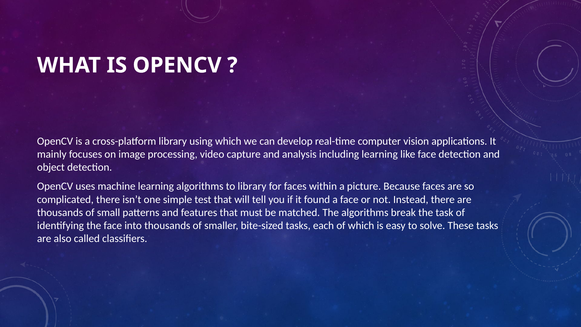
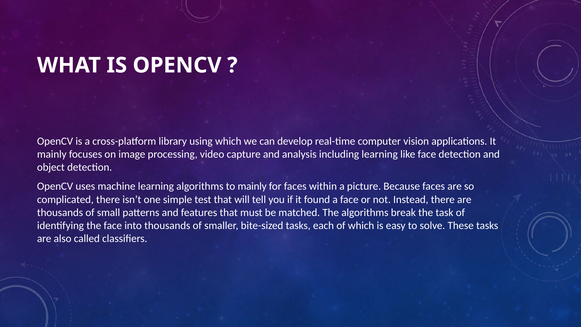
to library: library -> mainly
